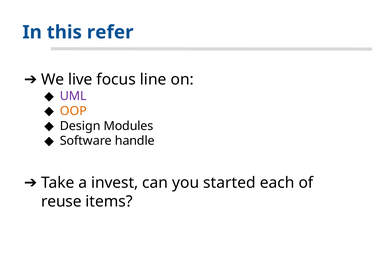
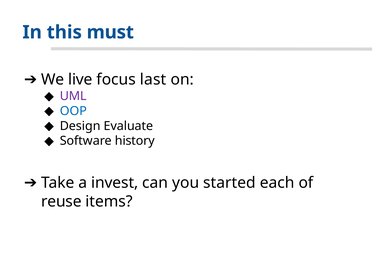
refer: refer -> must
line: line -> last
OOP colour: orange -> blue
Modules: Modules -> Evaluate
handle: handle -> history
